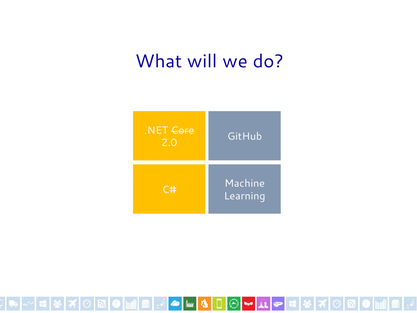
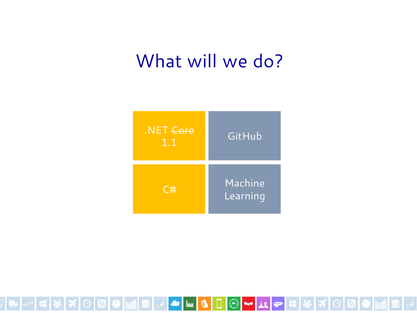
2.0: 2.0 -> 1.1
